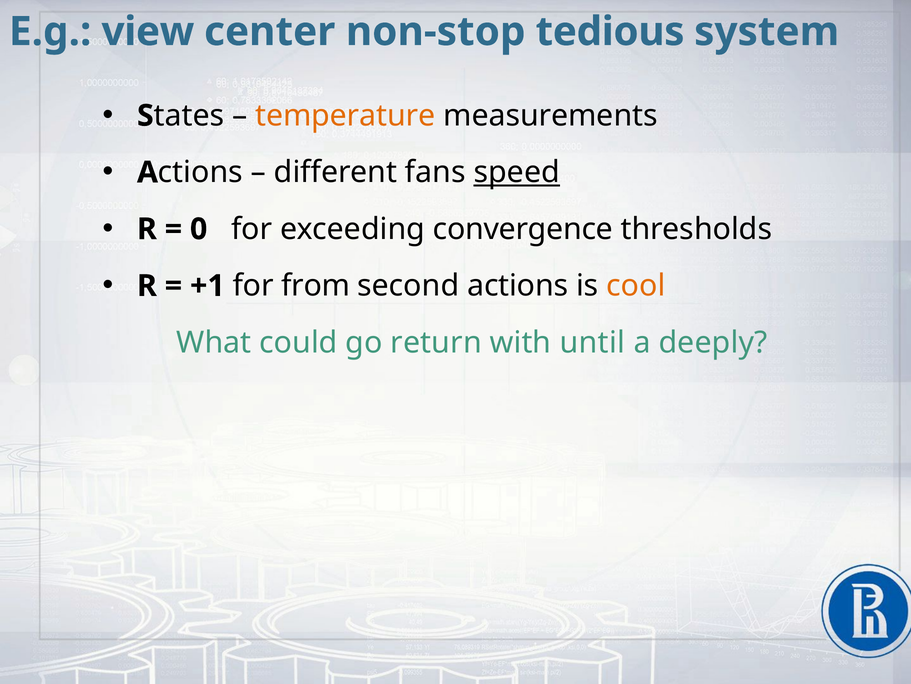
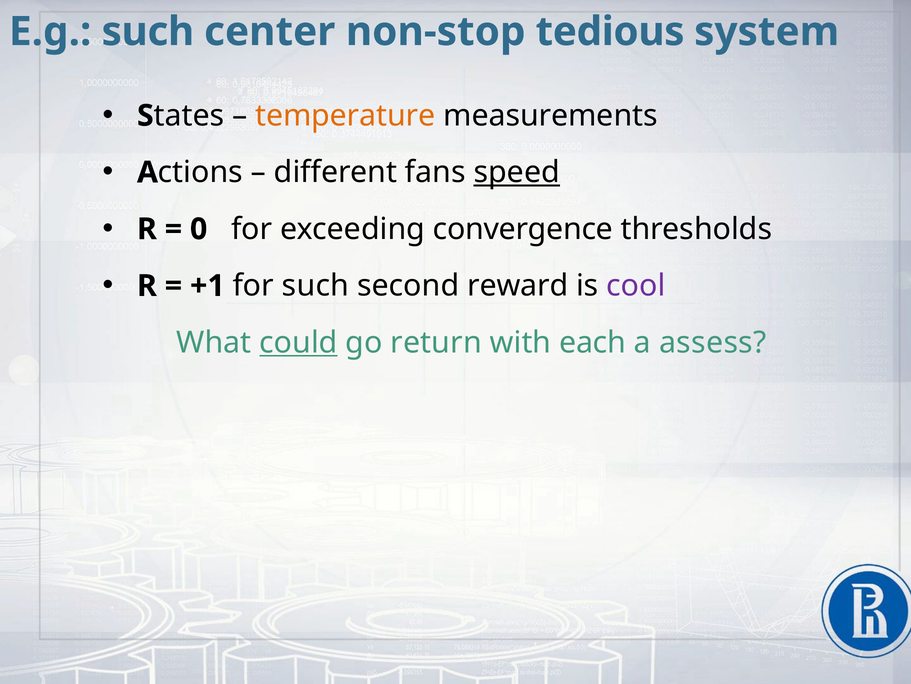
E.g view: view -> such
for from: from -> such
actions: actions -> reward
cool colour: orange -> purple
could underline: none -> present
until: until -> each
deeply: deeply -> assess
